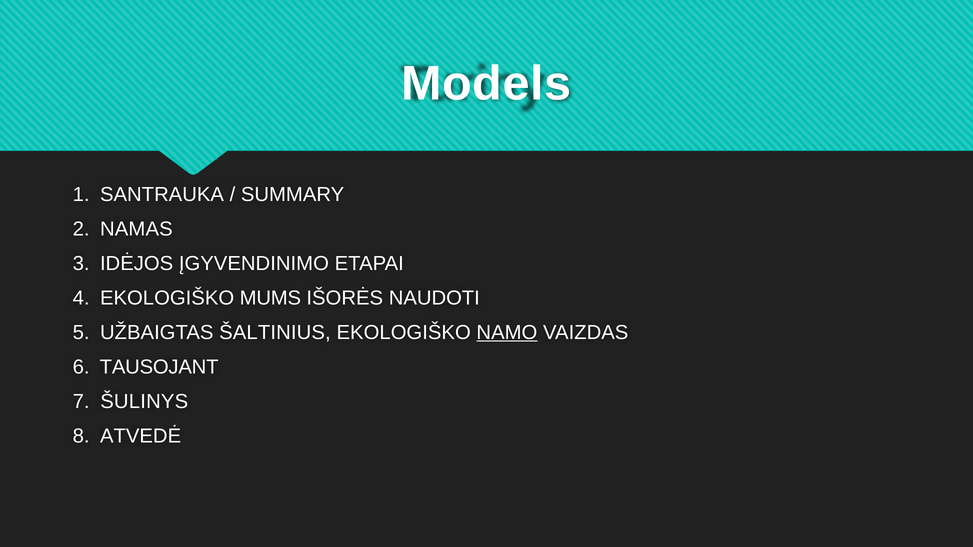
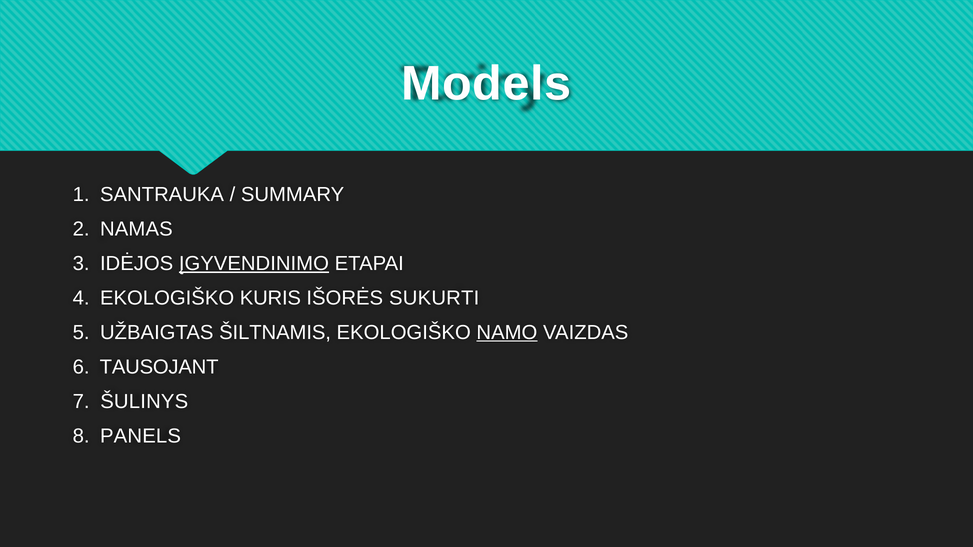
ĮGYVENDINIMO underline: none -> present
MUMS: MUMS -> KURIS
NAUDOTI: NAUDOTI -> SUKURTI
ŠALTINIUS: ŠALTINIUS -> ŠILTNAMIS
ATVEDĖ: ATVEDĖ -> PANELS
